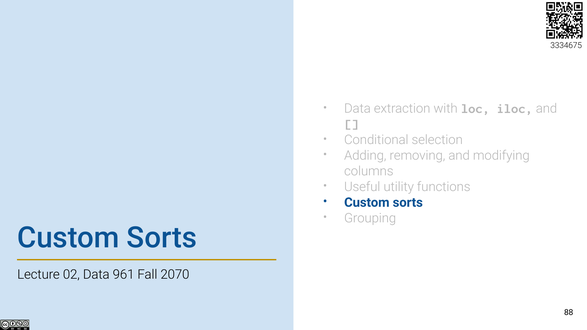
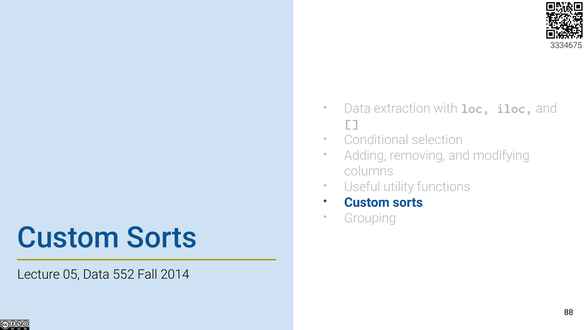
02: 02 -> 05
961: 961 -> 552
2070: 2070 -> 2014
